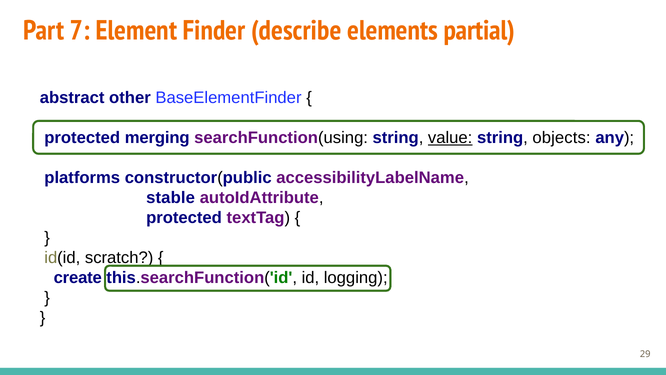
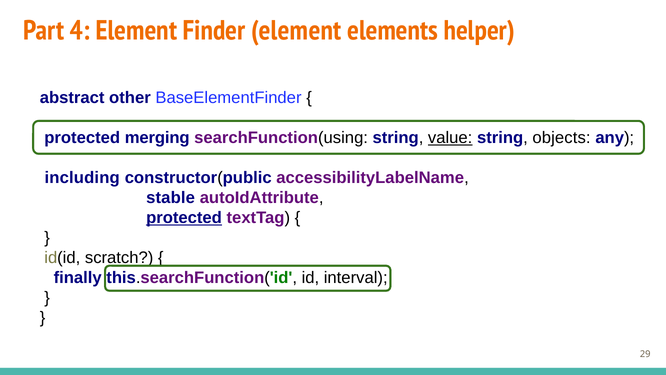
7: 7 -> 4
Finder describe: describe -> element
partial: partial -> helper
platforms: platforms -> including
protected at (184, 218) underline: none -> present
create: create -> finally
logging: logging -> interval
